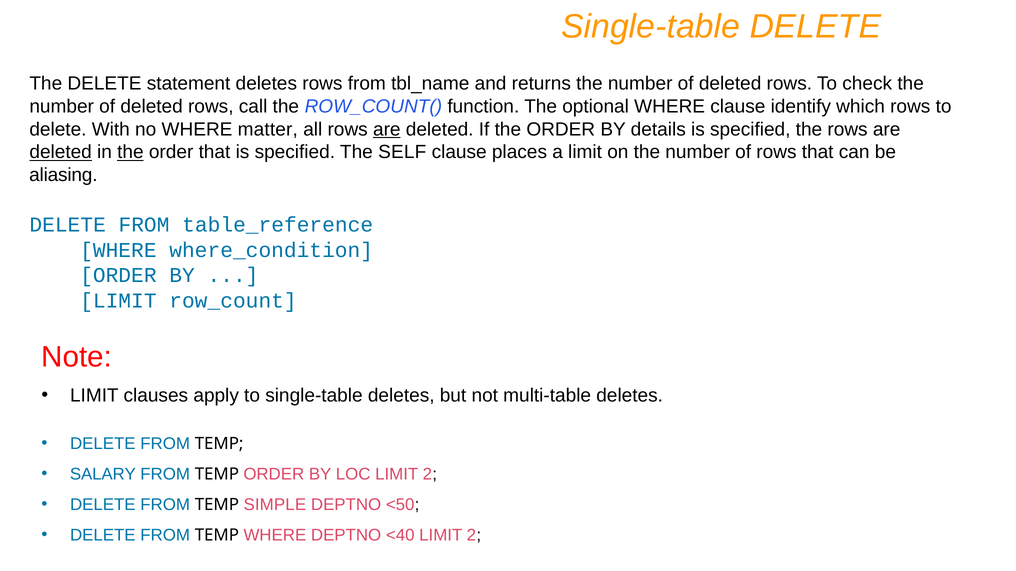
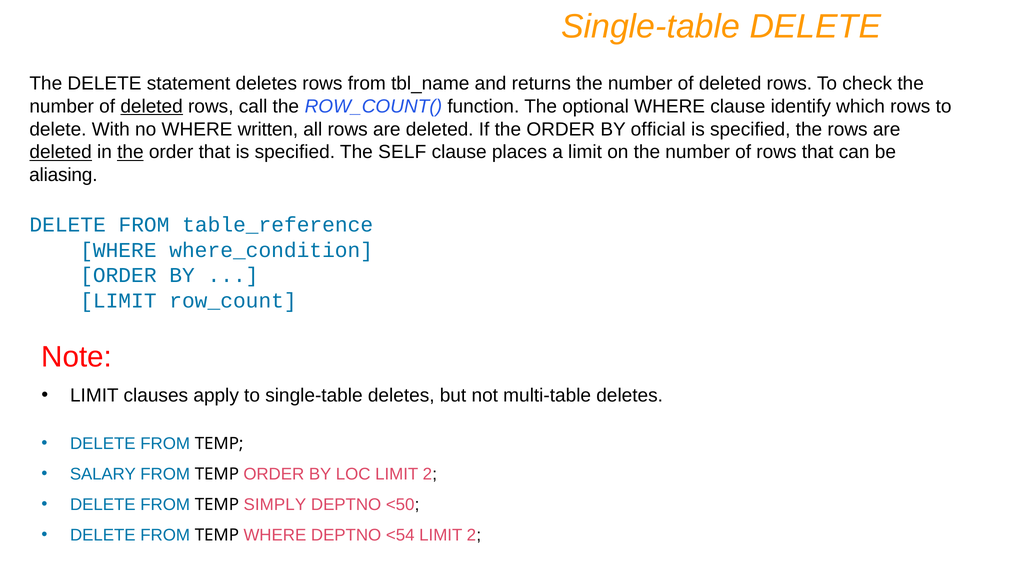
deleted at (152, 107) underline: none -> present
matter: matter -> written
are at (387, 129) underline: present -> none
details: details -> official
SIMPLE: SIMPLE -> SIMPLY
<40: <40 -> <54
